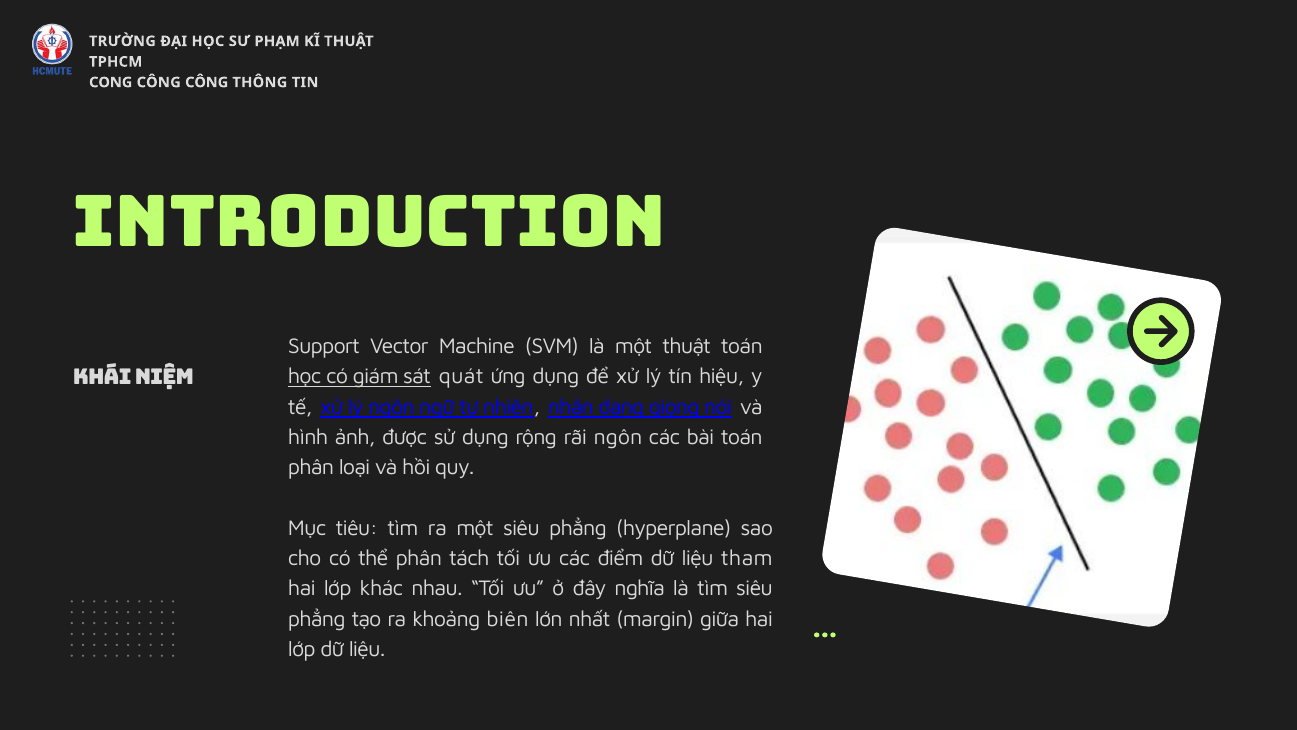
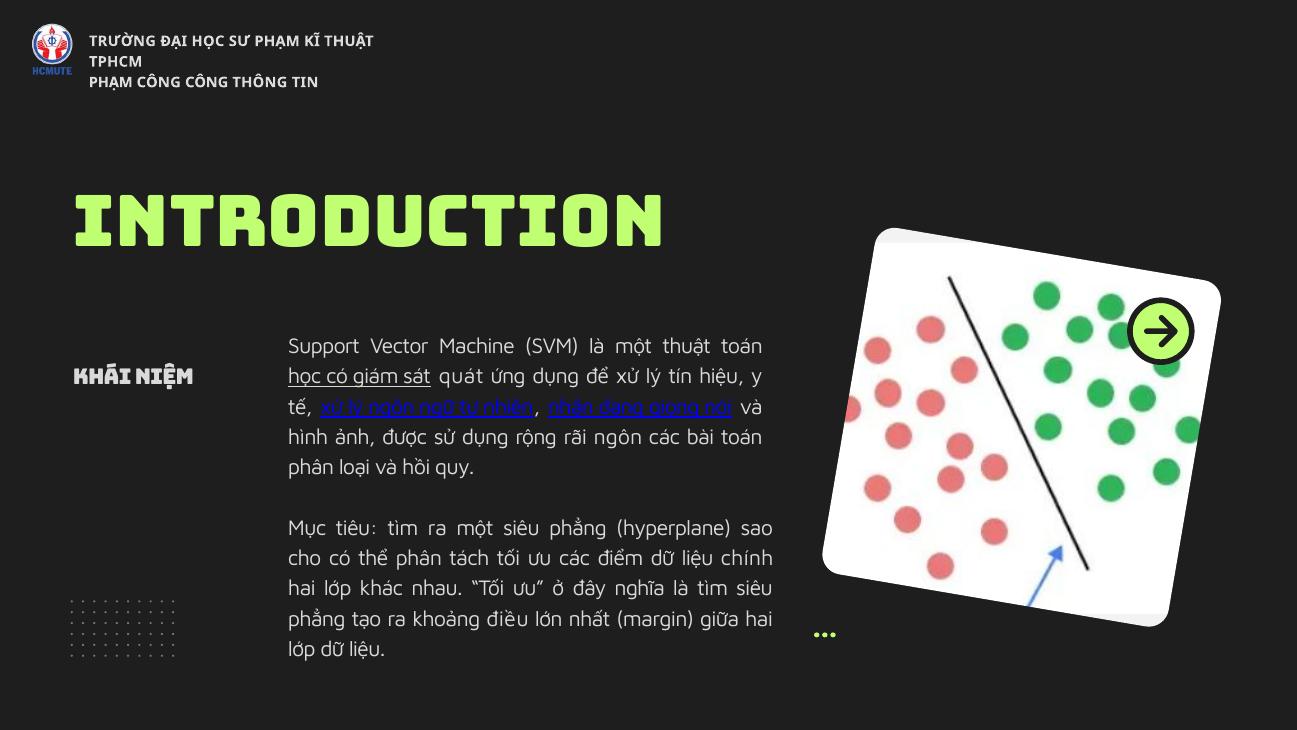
CONG at (111, 82): CONG -> PHẠM
tham: tham -> chính
biên: biên -> điều
